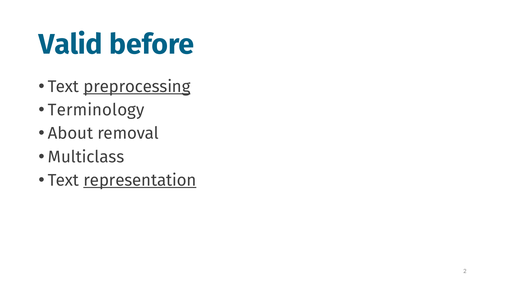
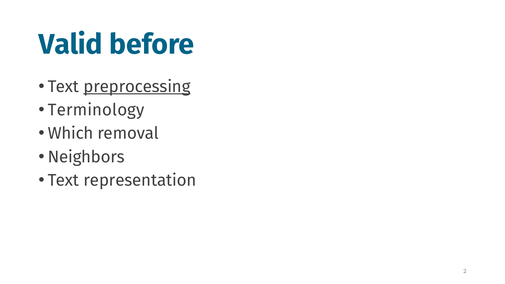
About: About -> Which
Multiclass: Multiclass -> Neighbors
representation underline: present -> none
